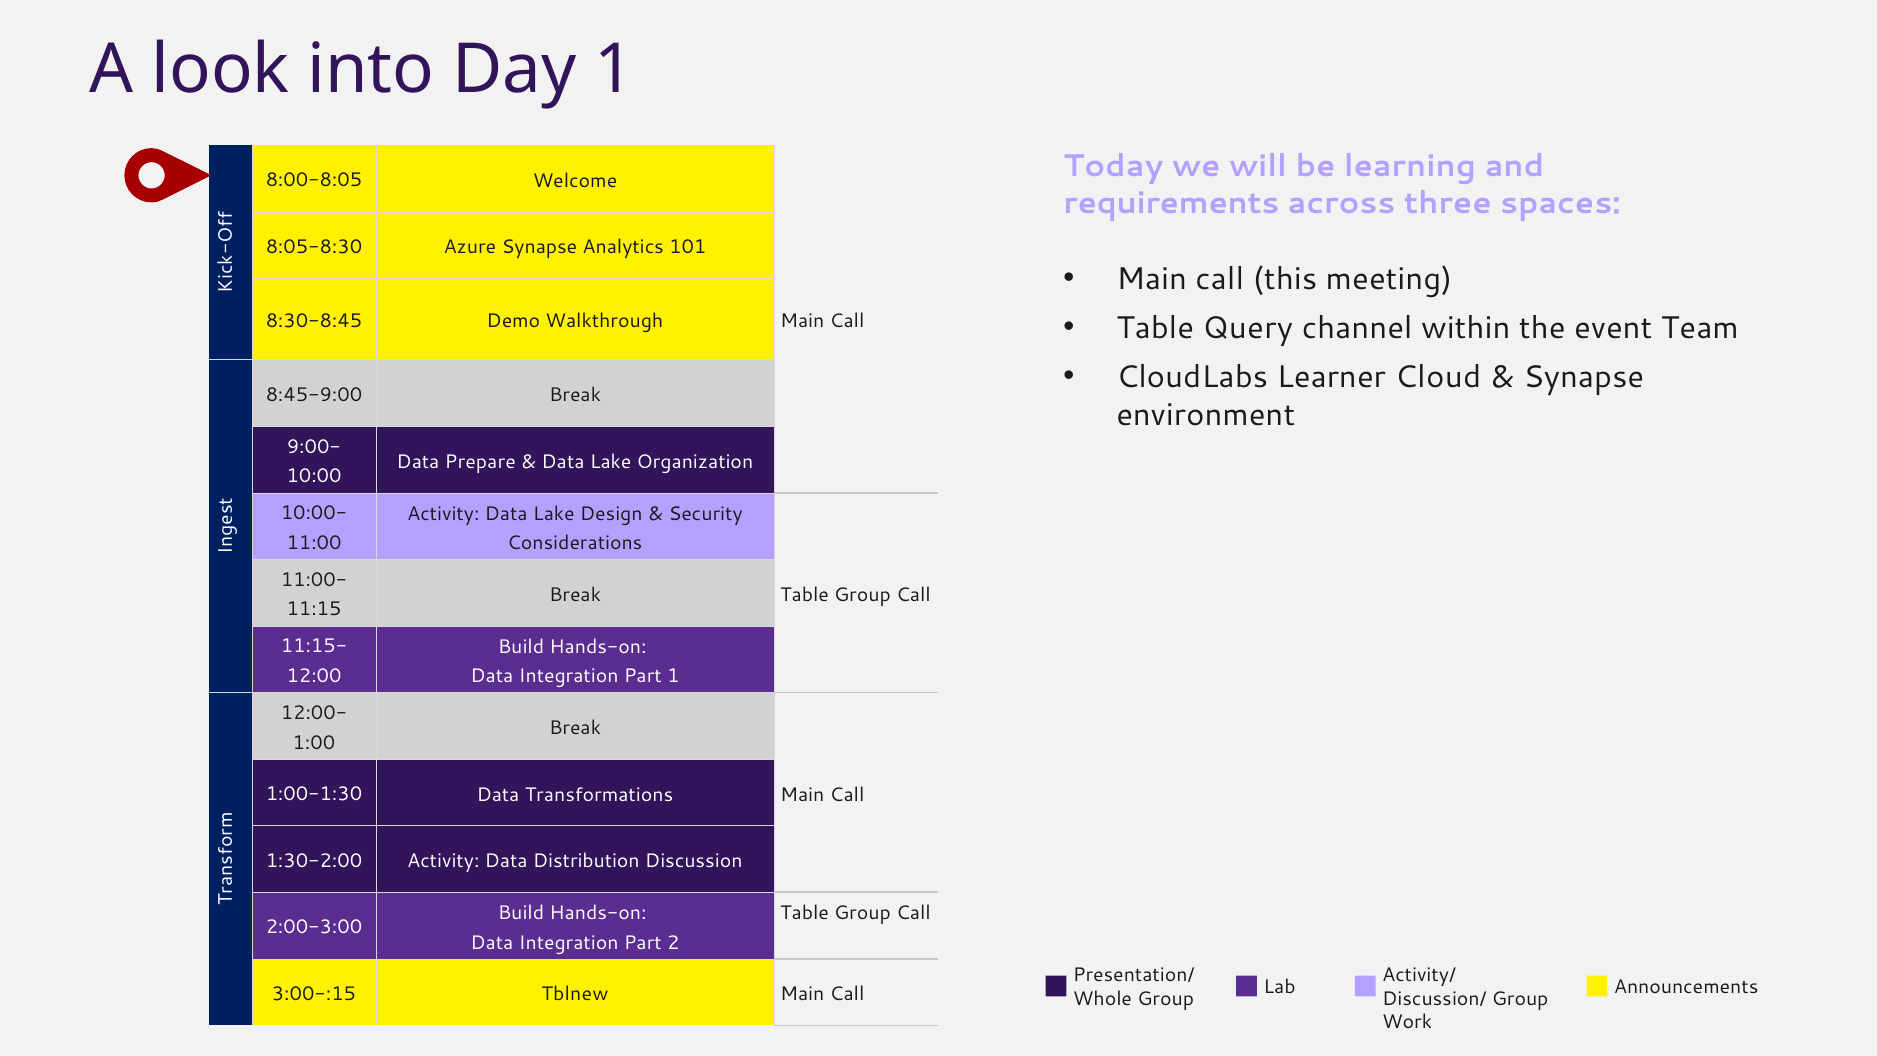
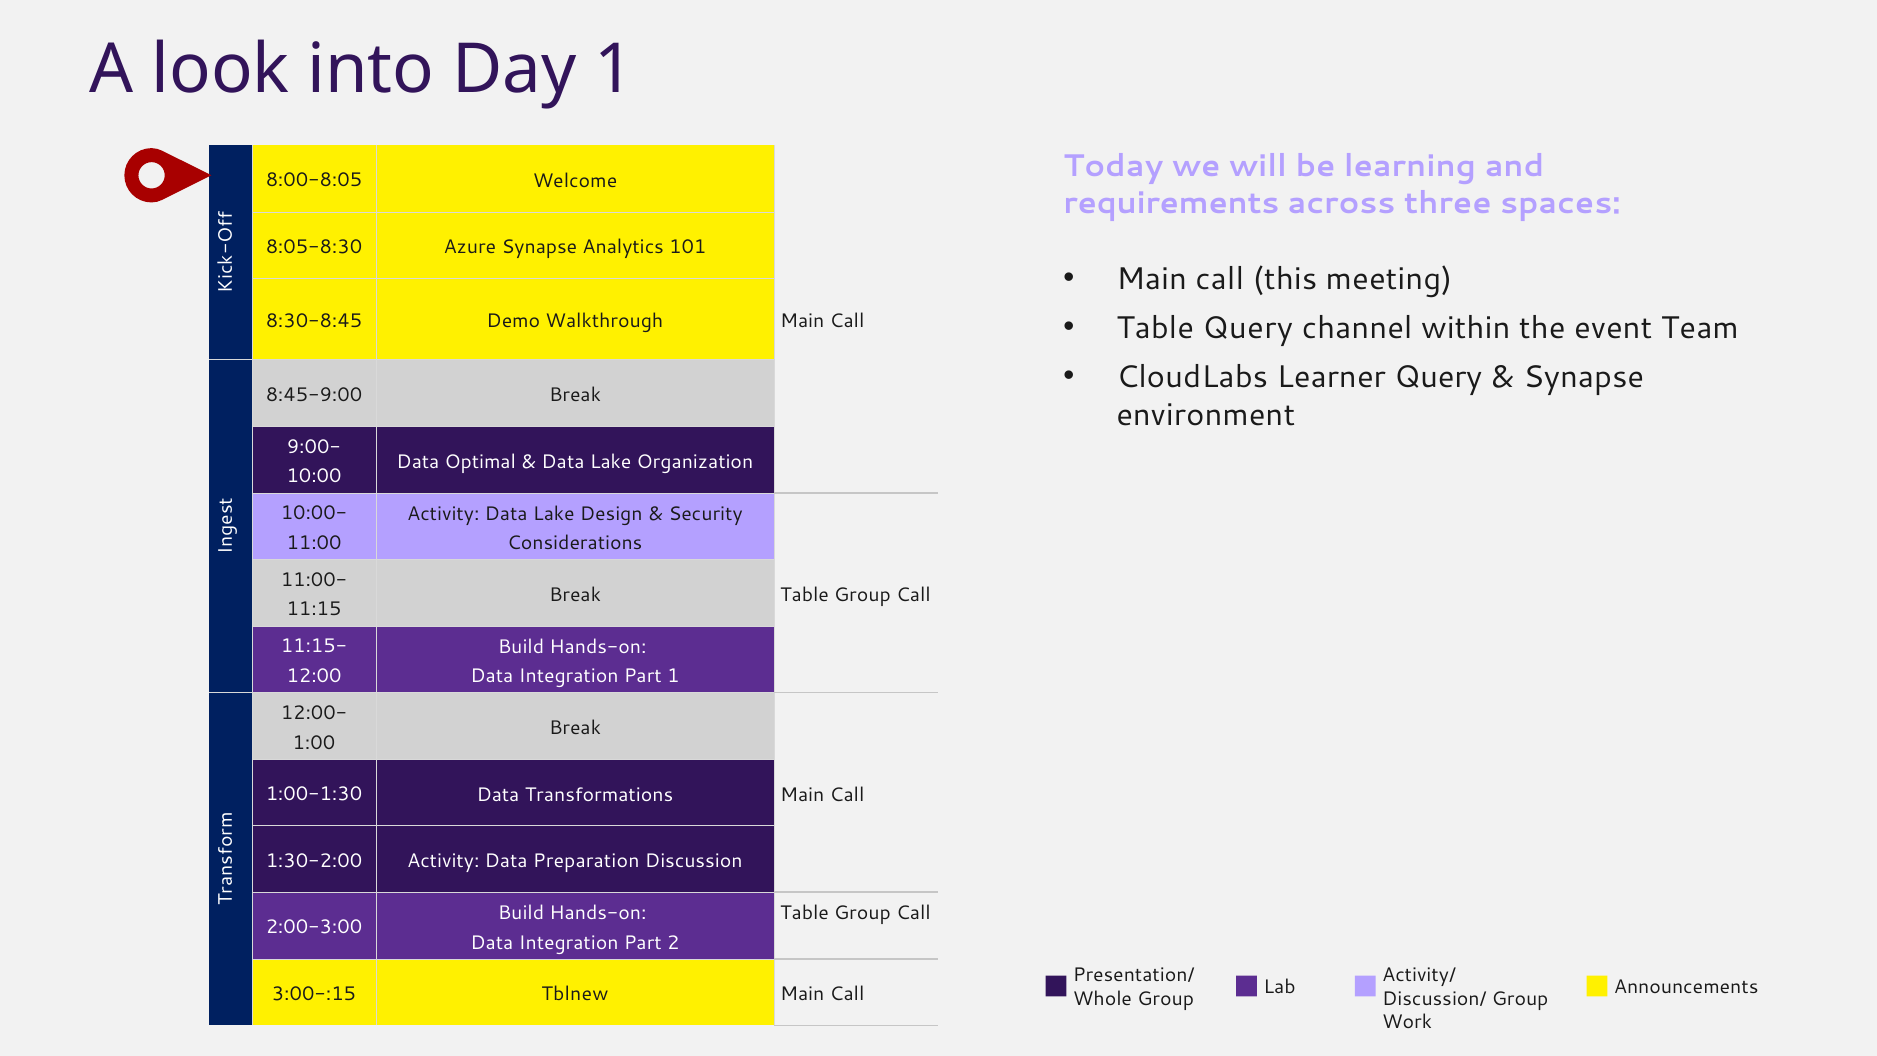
Learner Cloud: Cloud -> Query
Prepare: Prepare -> Optimal
Distribution: Distribution -> Preparation
